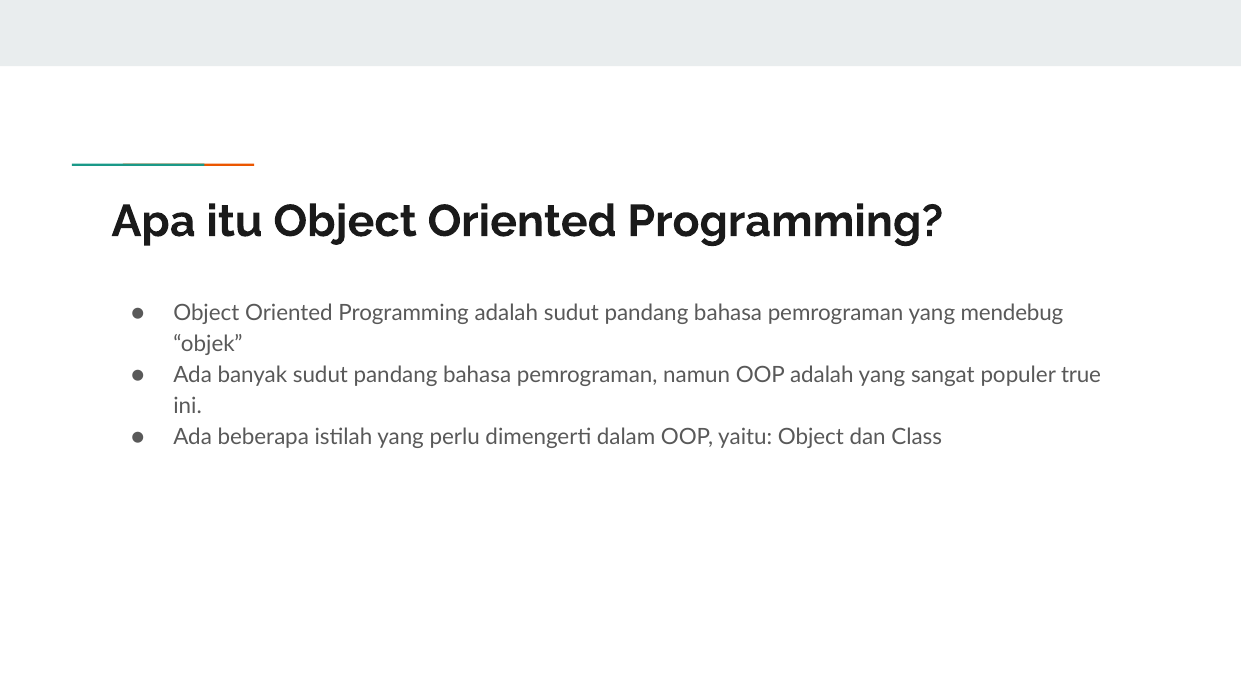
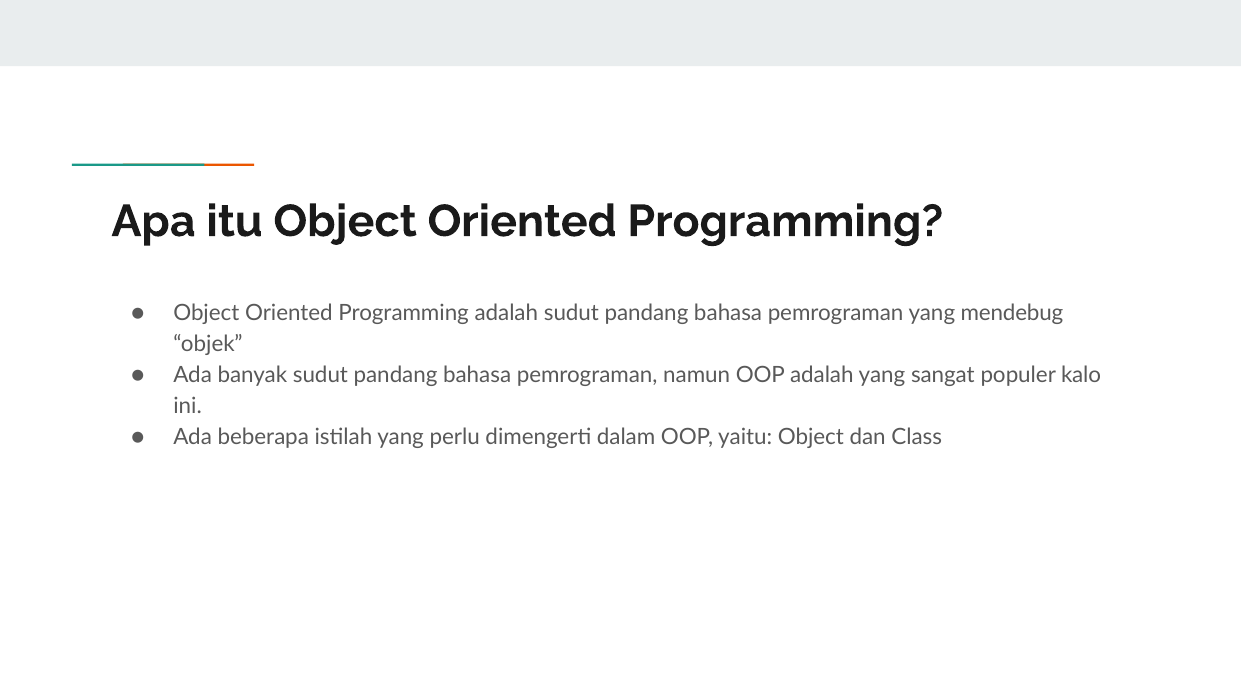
true: true -> kalo
